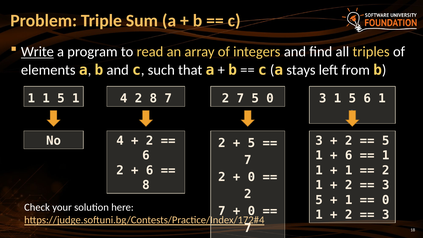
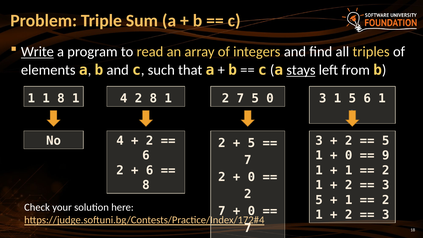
stays underline: none -> present
1 1 5: 5 -> 8
2 8 7: 7 -> 1
6 at (349, 156): 6 -> 0
1 at (386, 156): 1 -> 9
0 at (386, 200): 0 -> 2
